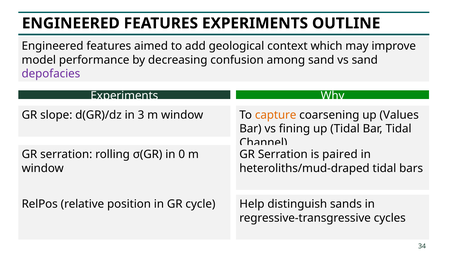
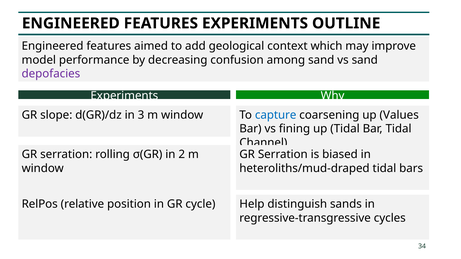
capture colour: orange -> blue
0: 0 -> 2
paired: paired -> biased
